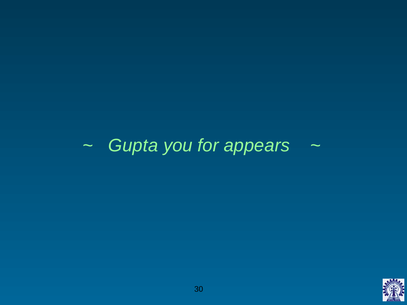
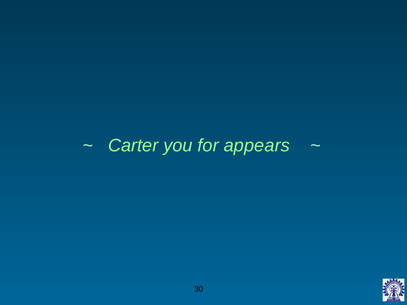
Gupta: Gupta -> Carter
